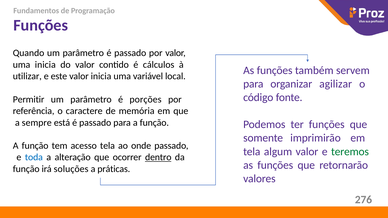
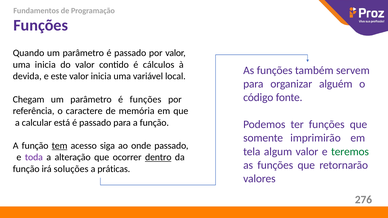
utilizar: utilizar -> devida
agilizar: agilizar -> alguém
Permitir: Permitir -> Chegam
é porções: porções -> funções
sempre: sempre -> calcular
tem underline: none -> present
acesso tela: tela -> siga
toda colour: blue -> purple
